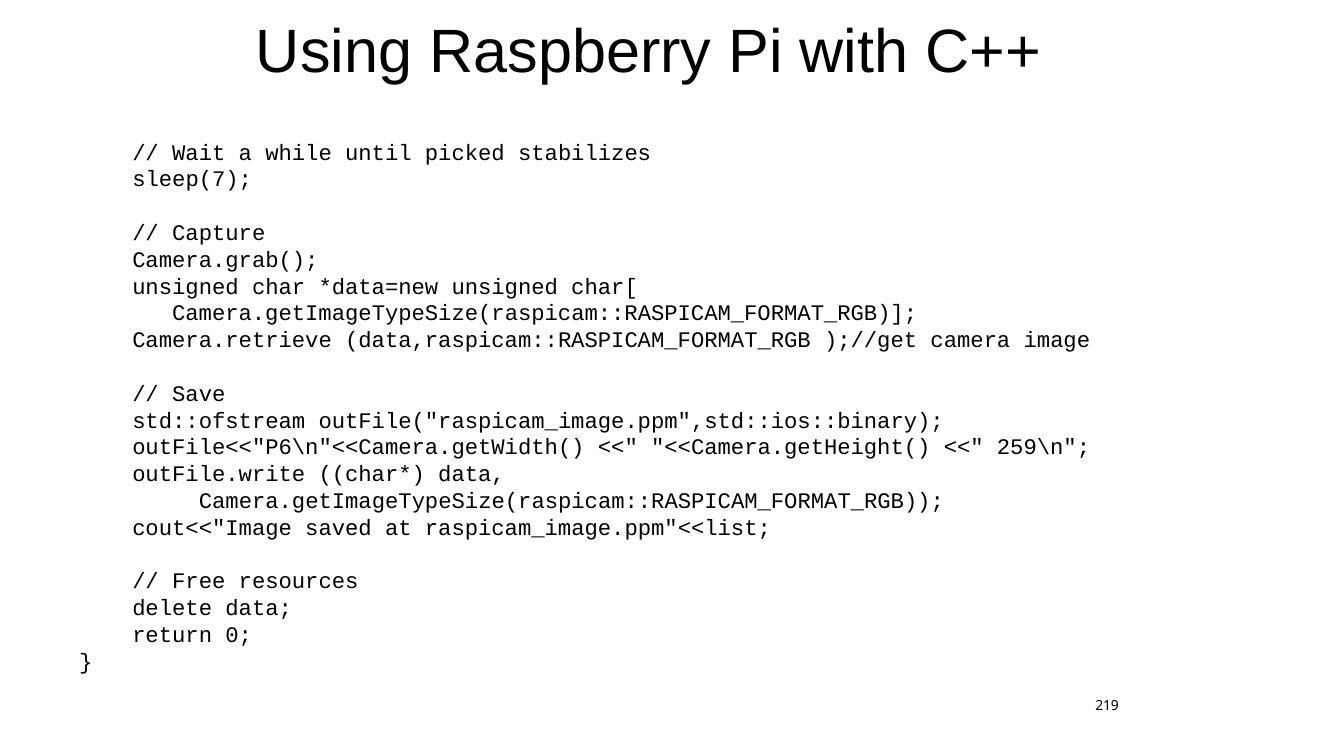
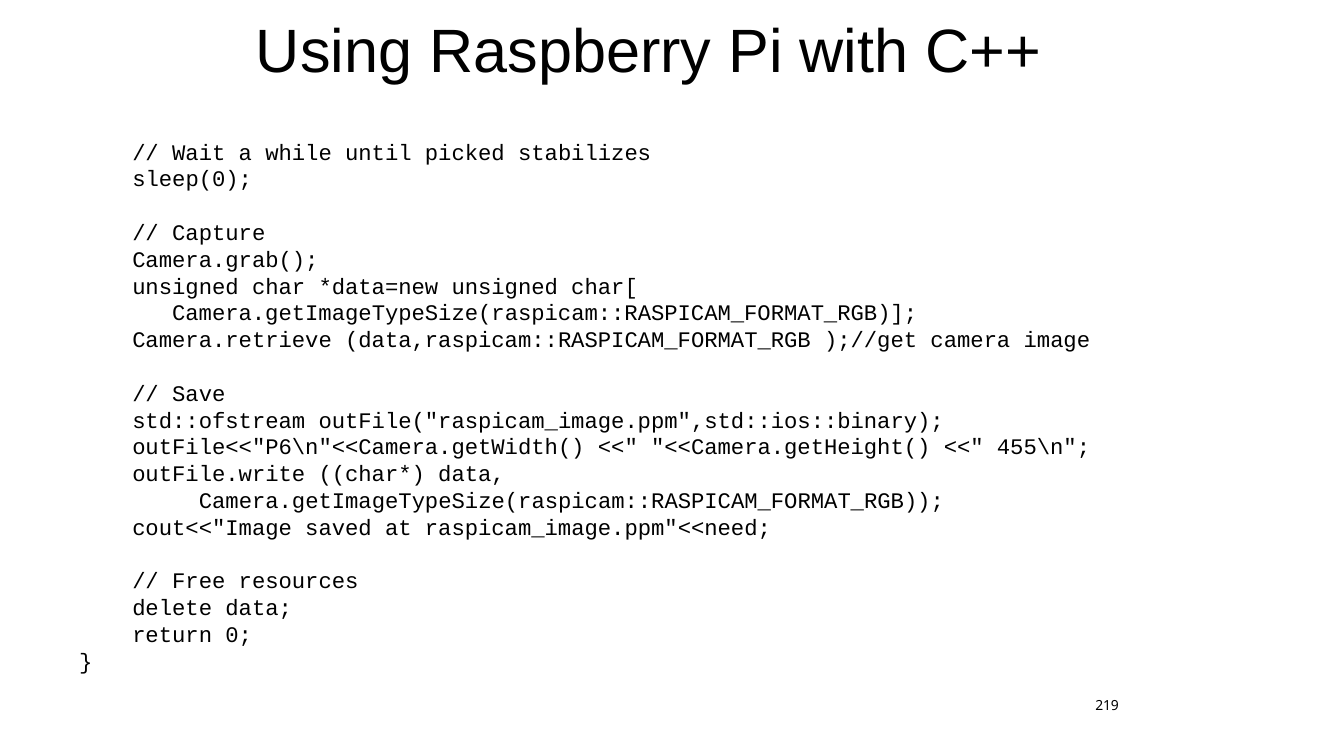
sleep(7: sleep(7 -> sleep(0
259\n: 259\n -> 455\n
raspicam_image.ppm"<<list: raspicam_image.ppm"<<list -> raspicam_image.ppm"<<need
